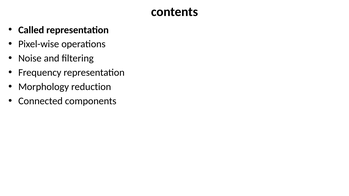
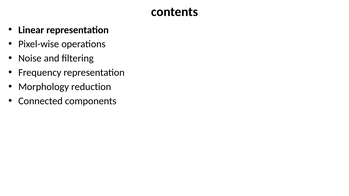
Called: Called -> Linear
